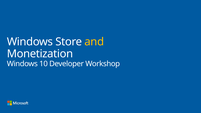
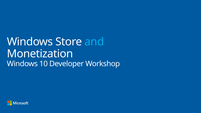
and colour: yellow -> light blue
